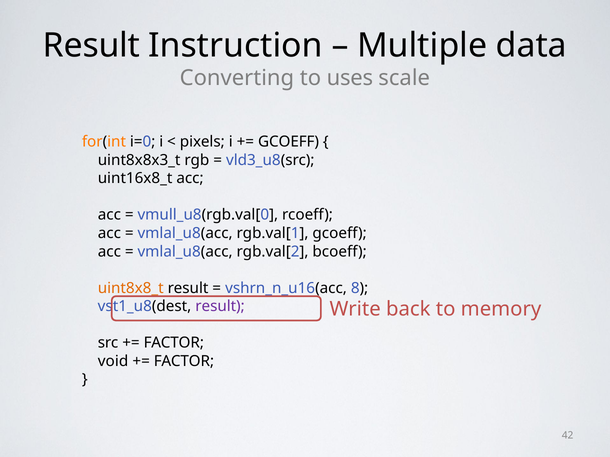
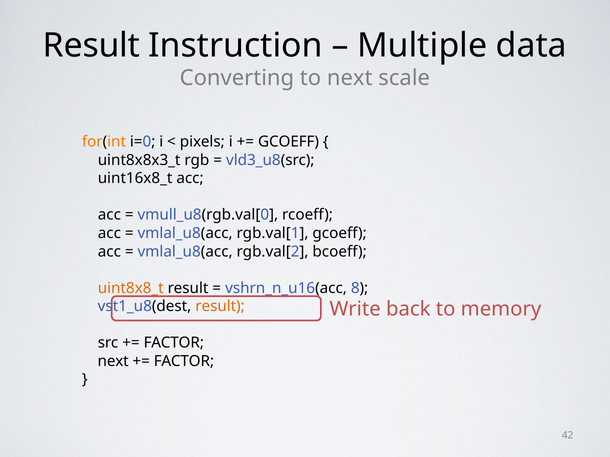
to uses: uses -> next
result at (220, 307) colour: purple -> orange
void at (113, 362): void -> next
